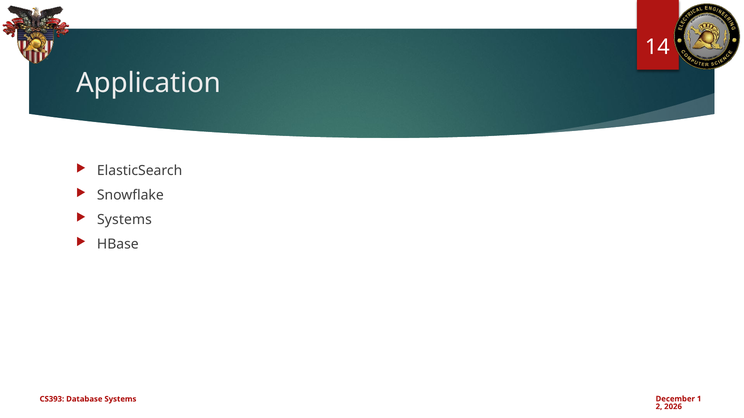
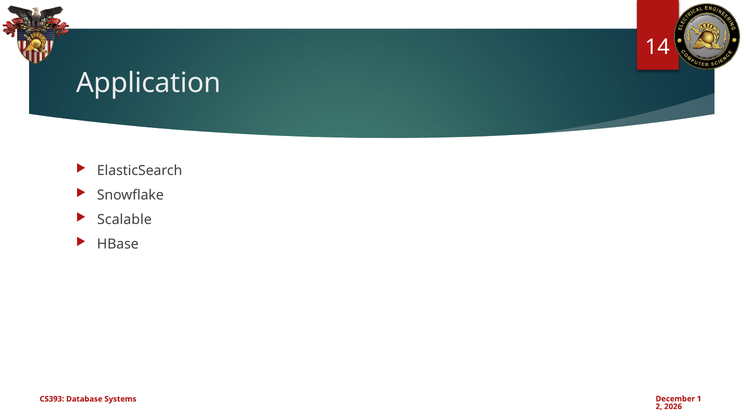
Systems at (124, 220): Systems -> Scalable
